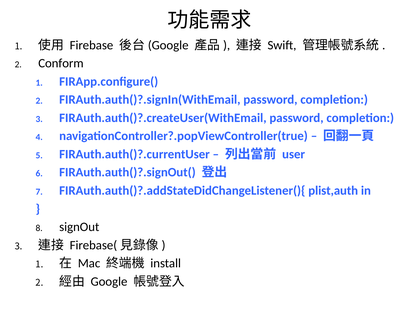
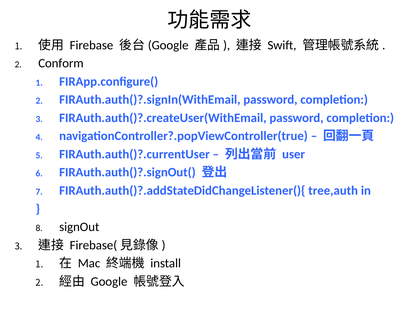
plist,auth: plist,auth -> tree,auth
